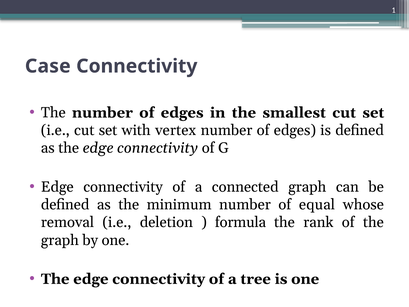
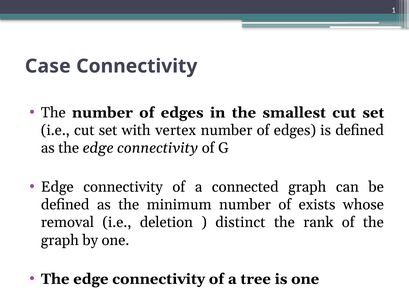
equal: equal -> exists
formula: formula -> distinct
